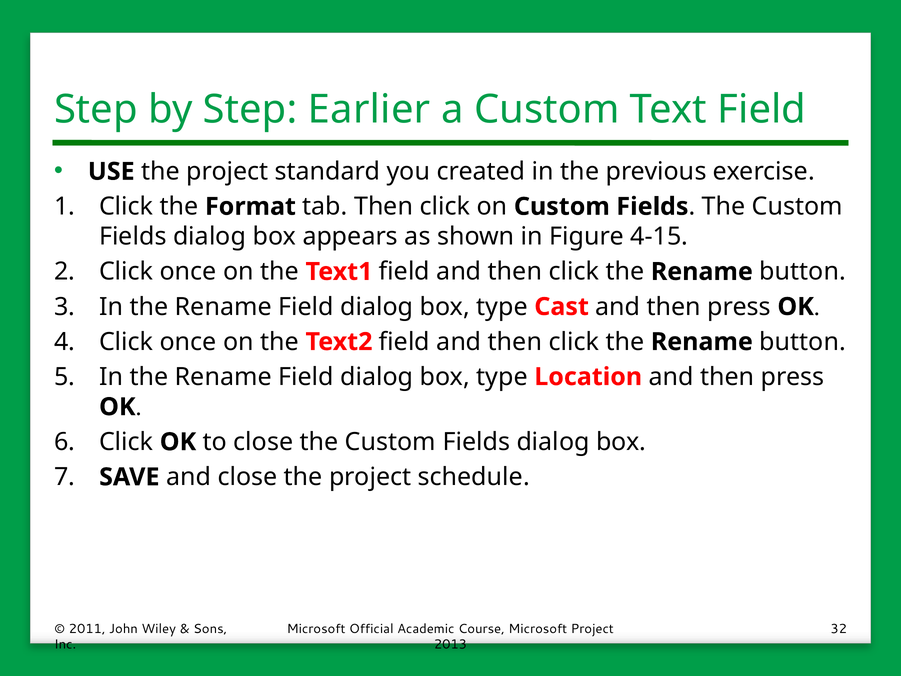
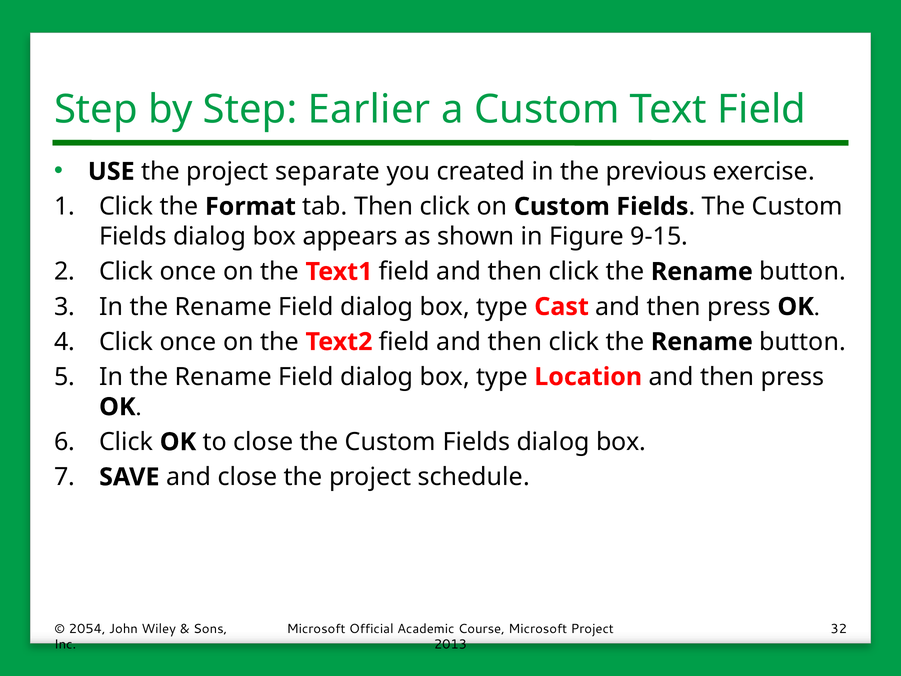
standard: standard -> separate
4-15: 4-15 -> 9-15
2011: 2011 -> 2054
